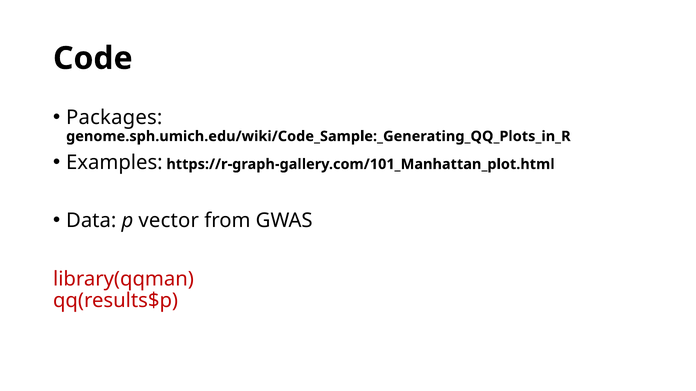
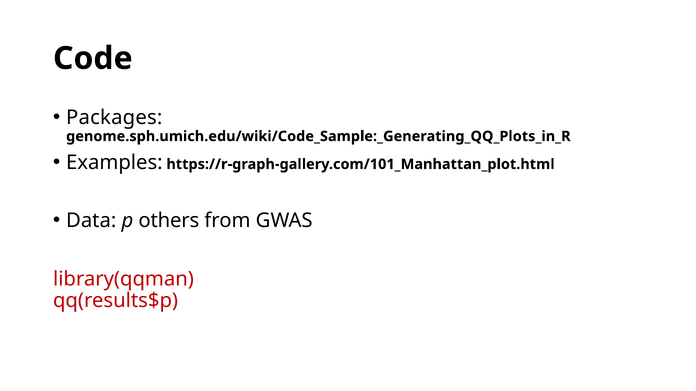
vector: vector -> others
